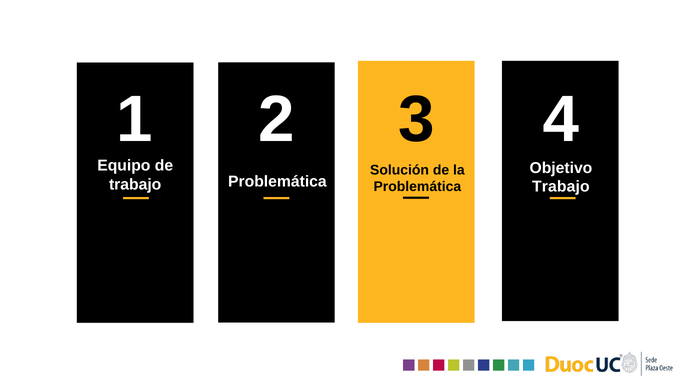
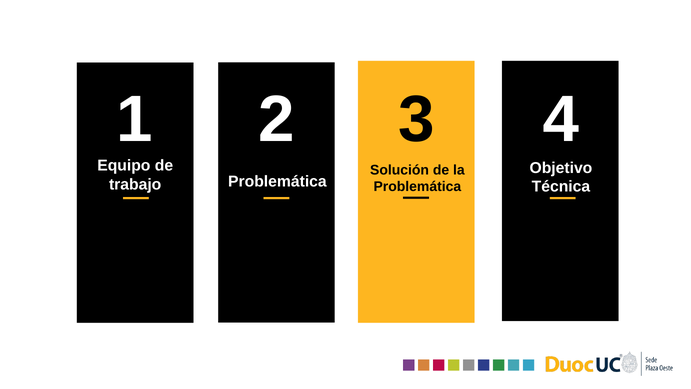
Trabajo at (561, 187): Trabajo -> Técnica
